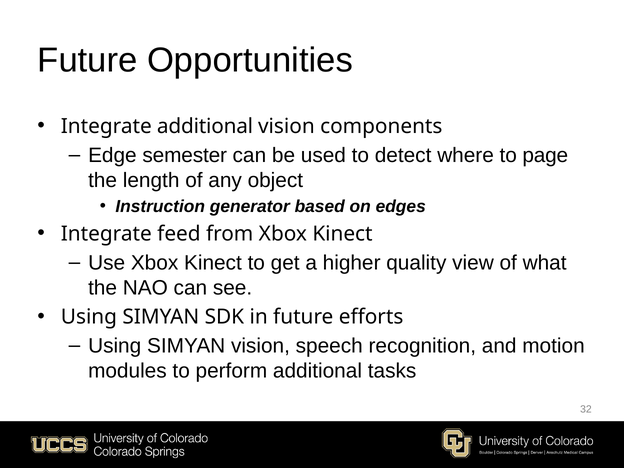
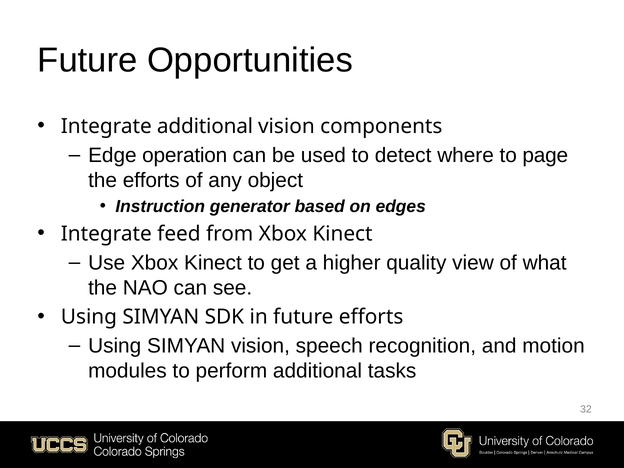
semester: semester -> operation
the length: length -> efforts
